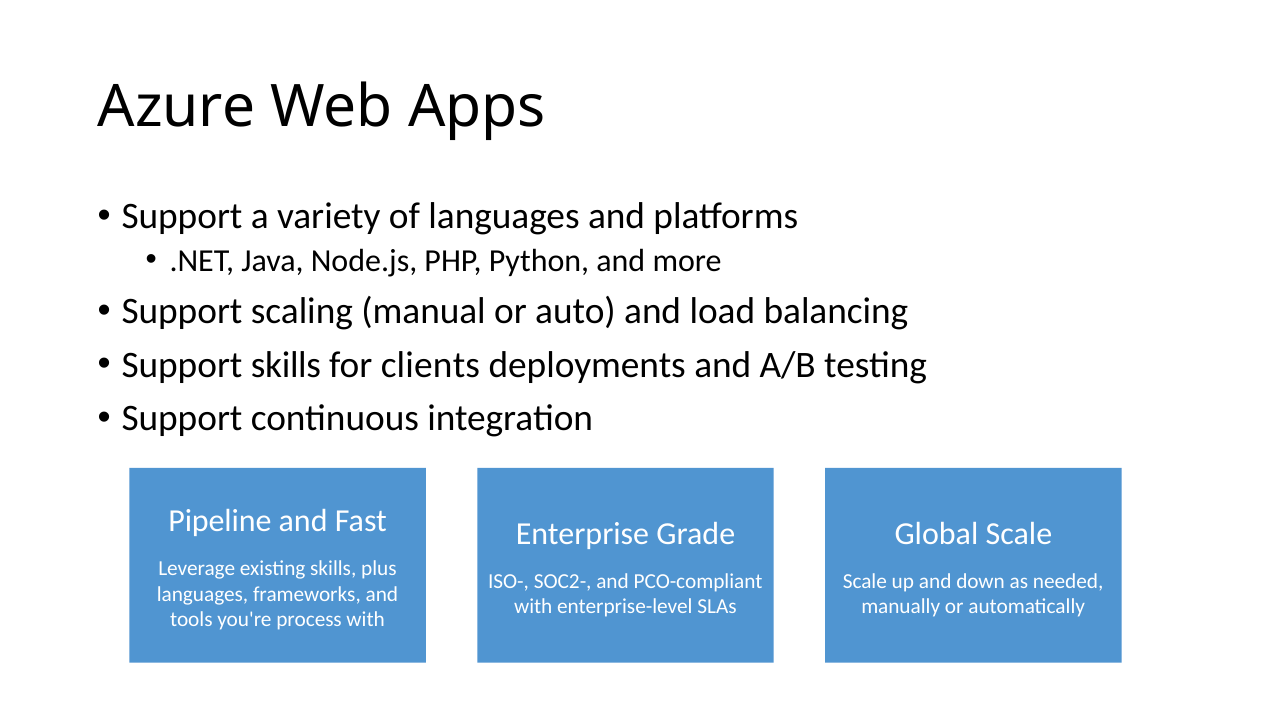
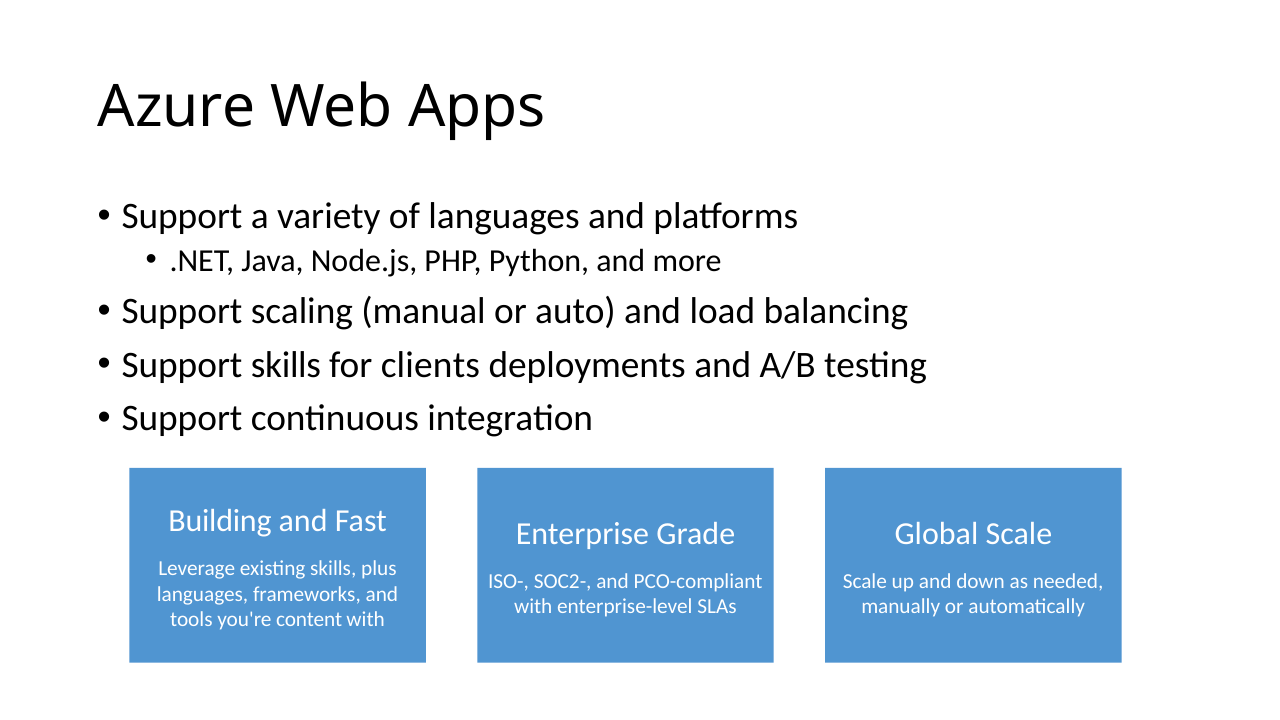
Pipeline: Pipeline -> Building
process: process -> content
